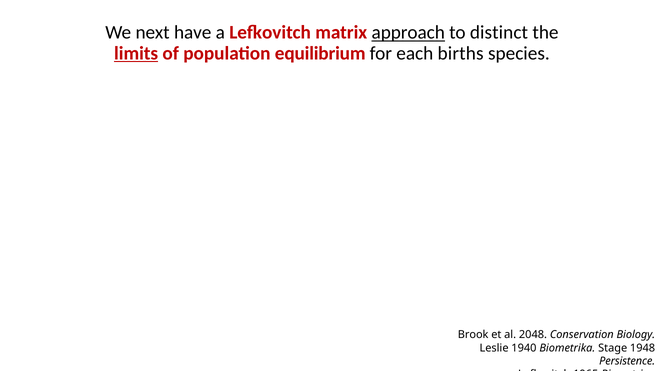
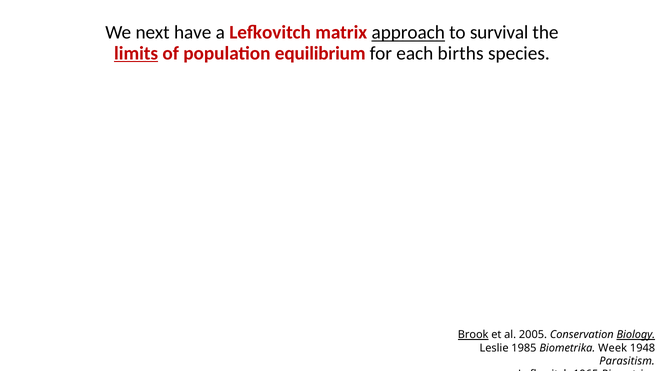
distinct: distinct -> survival
Brook underline: none -> present
2048: 2048 -> 2005
Biology underline: none -> present
1940: 1940 -> 1985
Stage: Stage -> Week
Persistence: Persistence -> Parasitism
